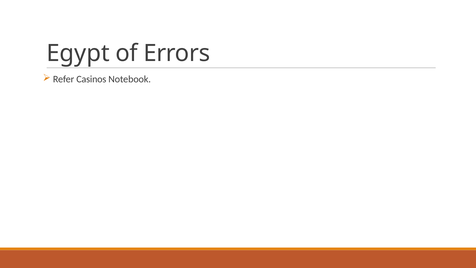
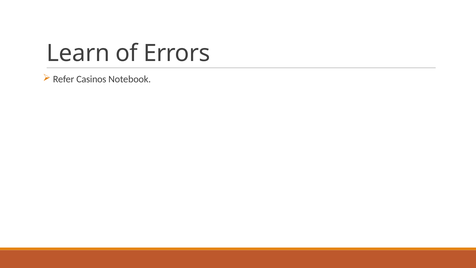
Egypt: Egypt -> Learn
